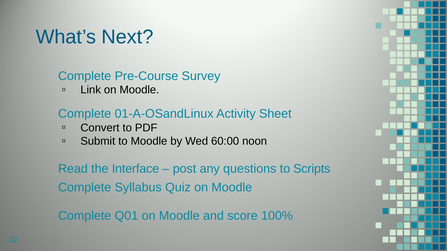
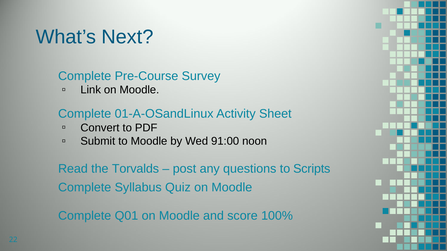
60:00: 60:00 -> 91:00
Interface: Interface -> Torvalds
